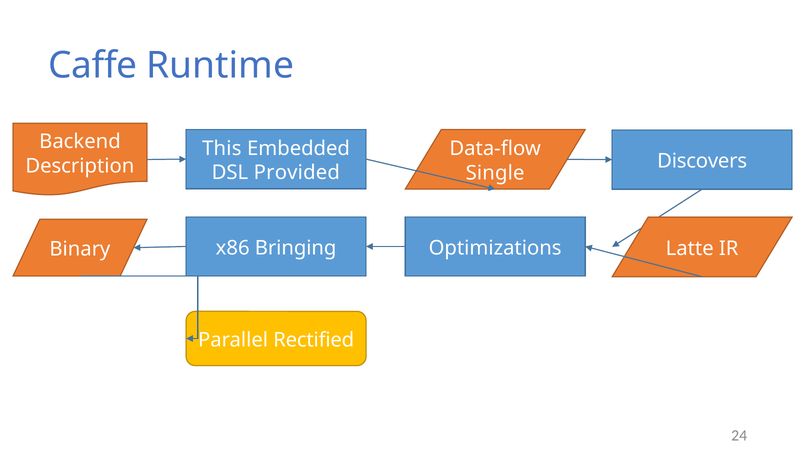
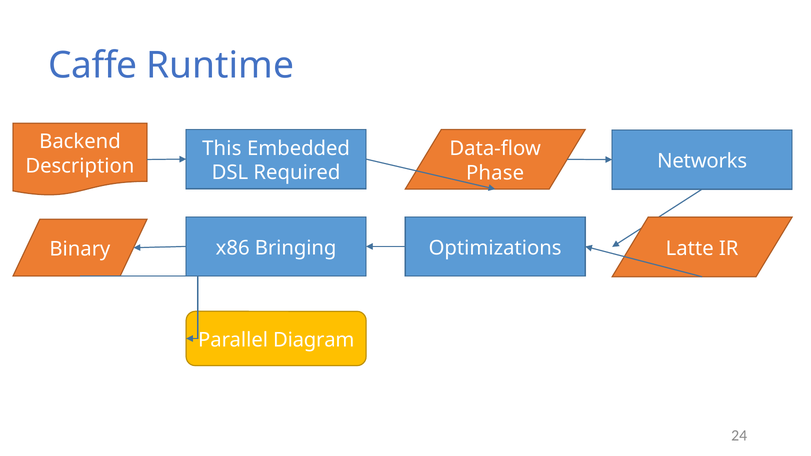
Discovers: Discovers -> Networks
Provided: Provided -> Required
Single: Single -> Phase
Rectified: Rectified -> Diagram
